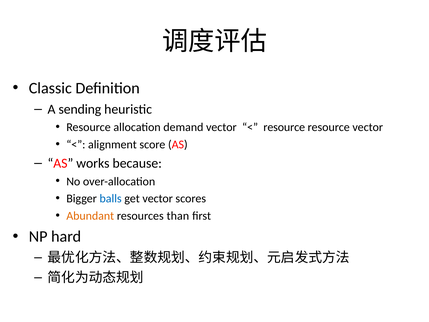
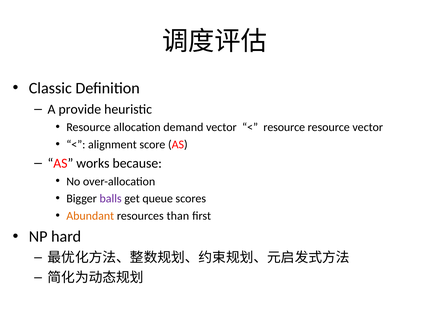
sending: sending -> provide
balls colour: blue -> purple
get vector: vector -> queue
